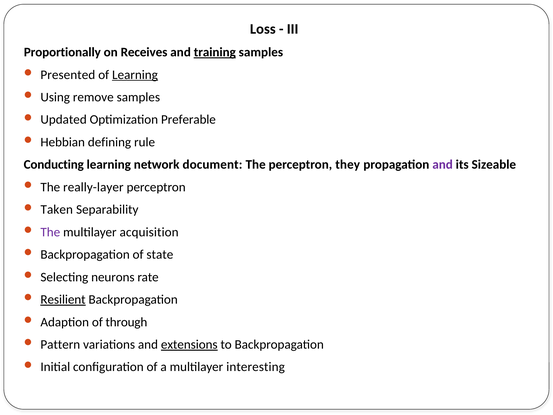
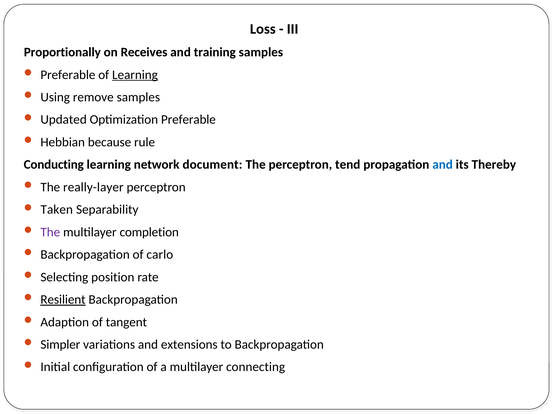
training underline: present -> none
Presented at (68, 75): Presented -> Preferable
defining: defining -> because
they: they -> tend
and at (443, 165) colour: purple -> blue
Sizeable: Sizeable -> Thereby
acquisition: acquisition -> completion
state: state -> carlo
neurons: neurons -> position
through: through -> tangent
Pattern: Pattern -> Simpler
extensions underline: present -> none
interesting: interesting -> connecting
